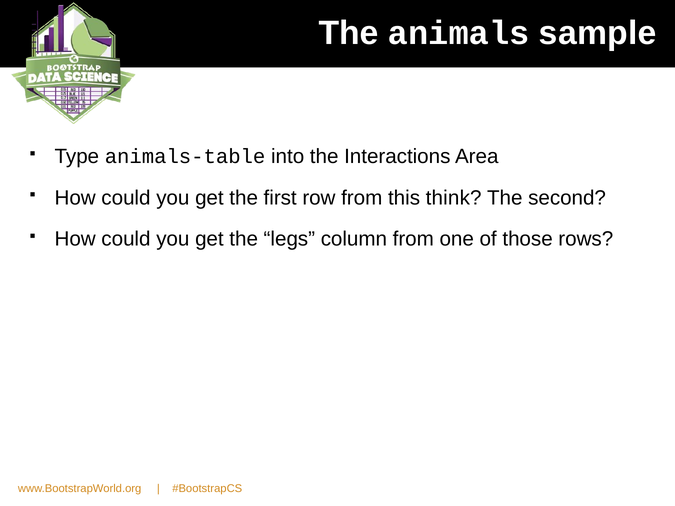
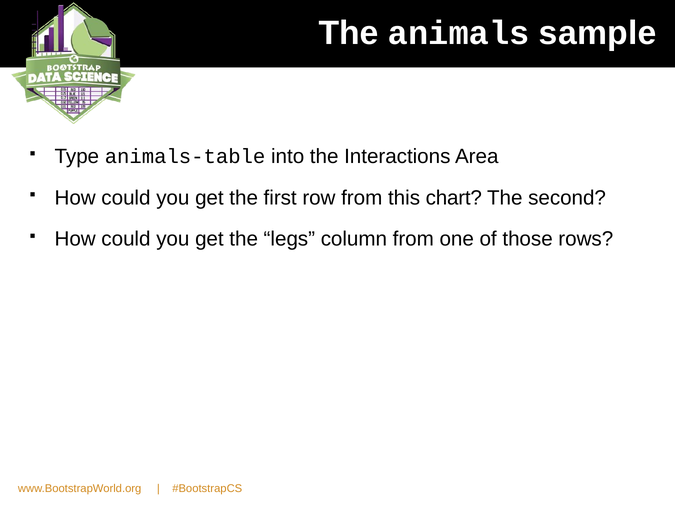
think: think -> chart
